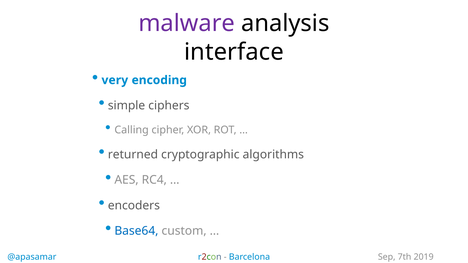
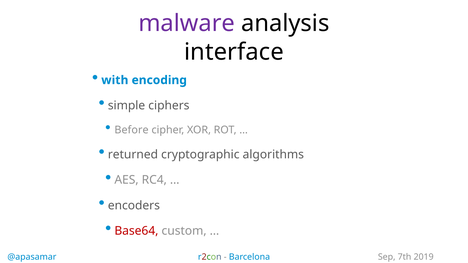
very: very -> with
Calling: Calling -> Before
Base64 colour: blue -> red
